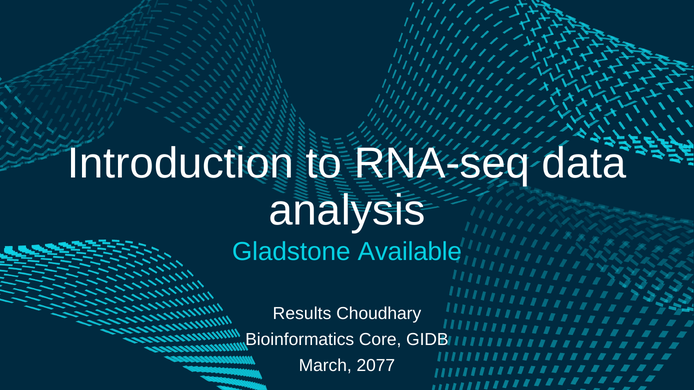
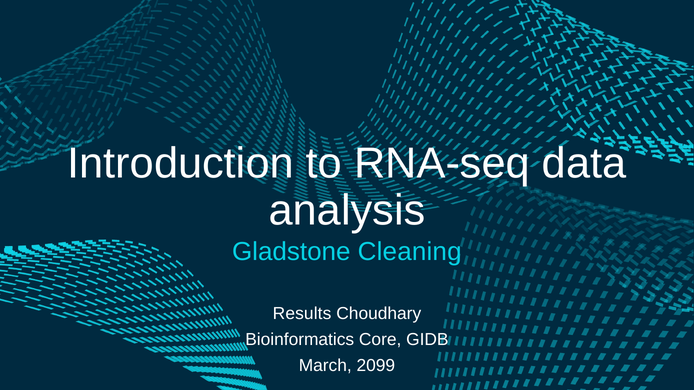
Available: Available -> Cleaning
2077: 2077 -> 2099
